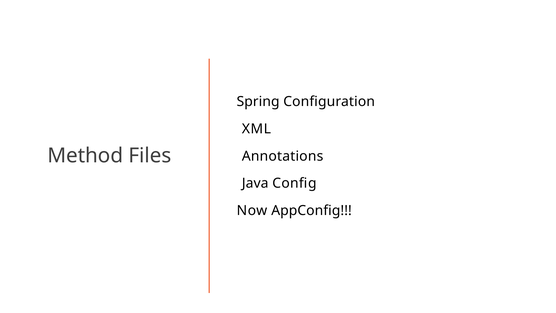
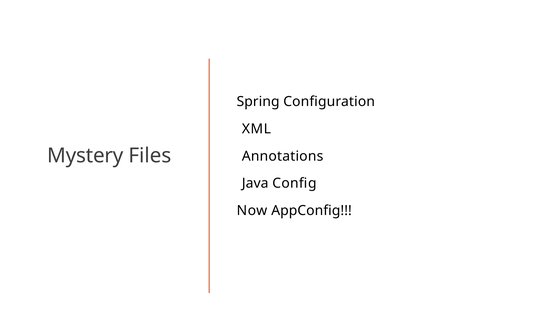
Method: Method -> Mystery
